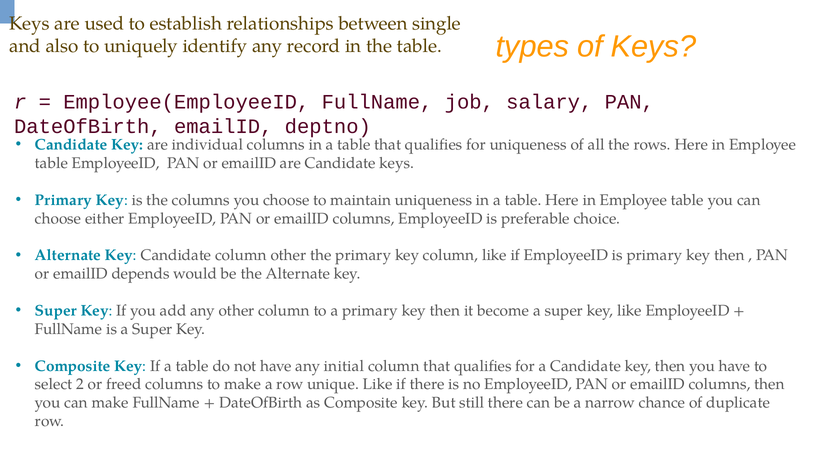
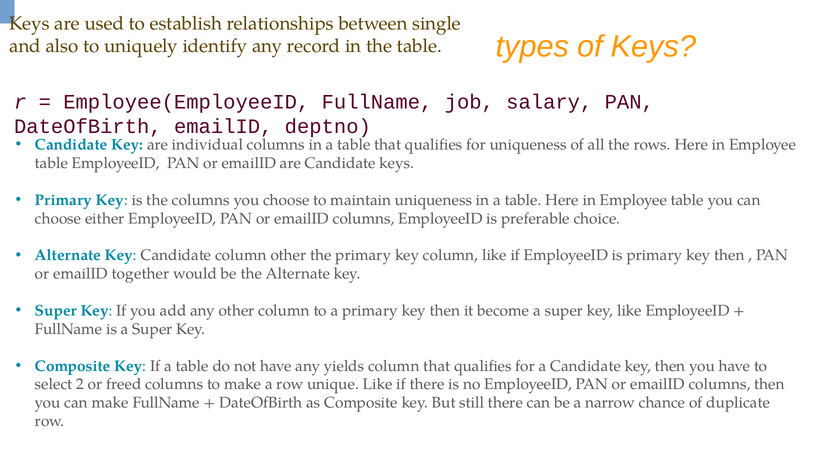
depends: depends -> together
initial: initial -> yields
